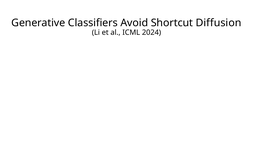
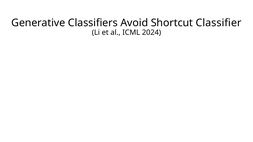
Diffusion: Diffusion -> Classifier
